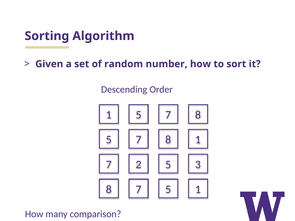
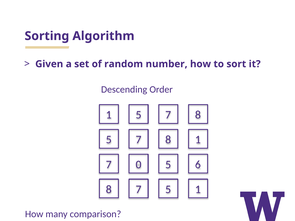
2: 2 -> 0
3: 3 -> 6
